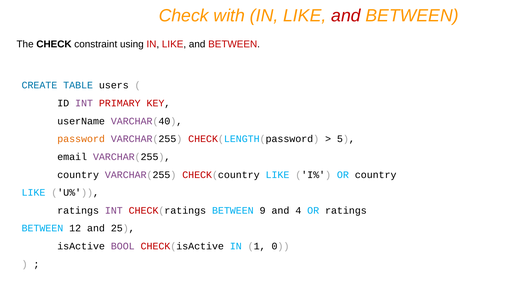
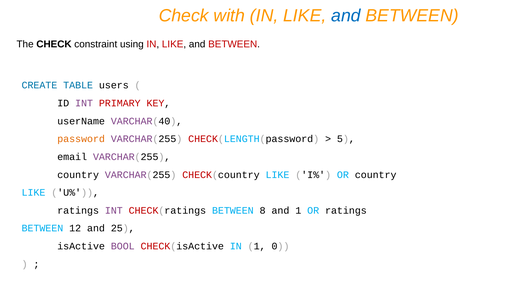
and at (346, 16) colour: red -> blue
9: 9 -> 8
and 4: 4 -> 1
